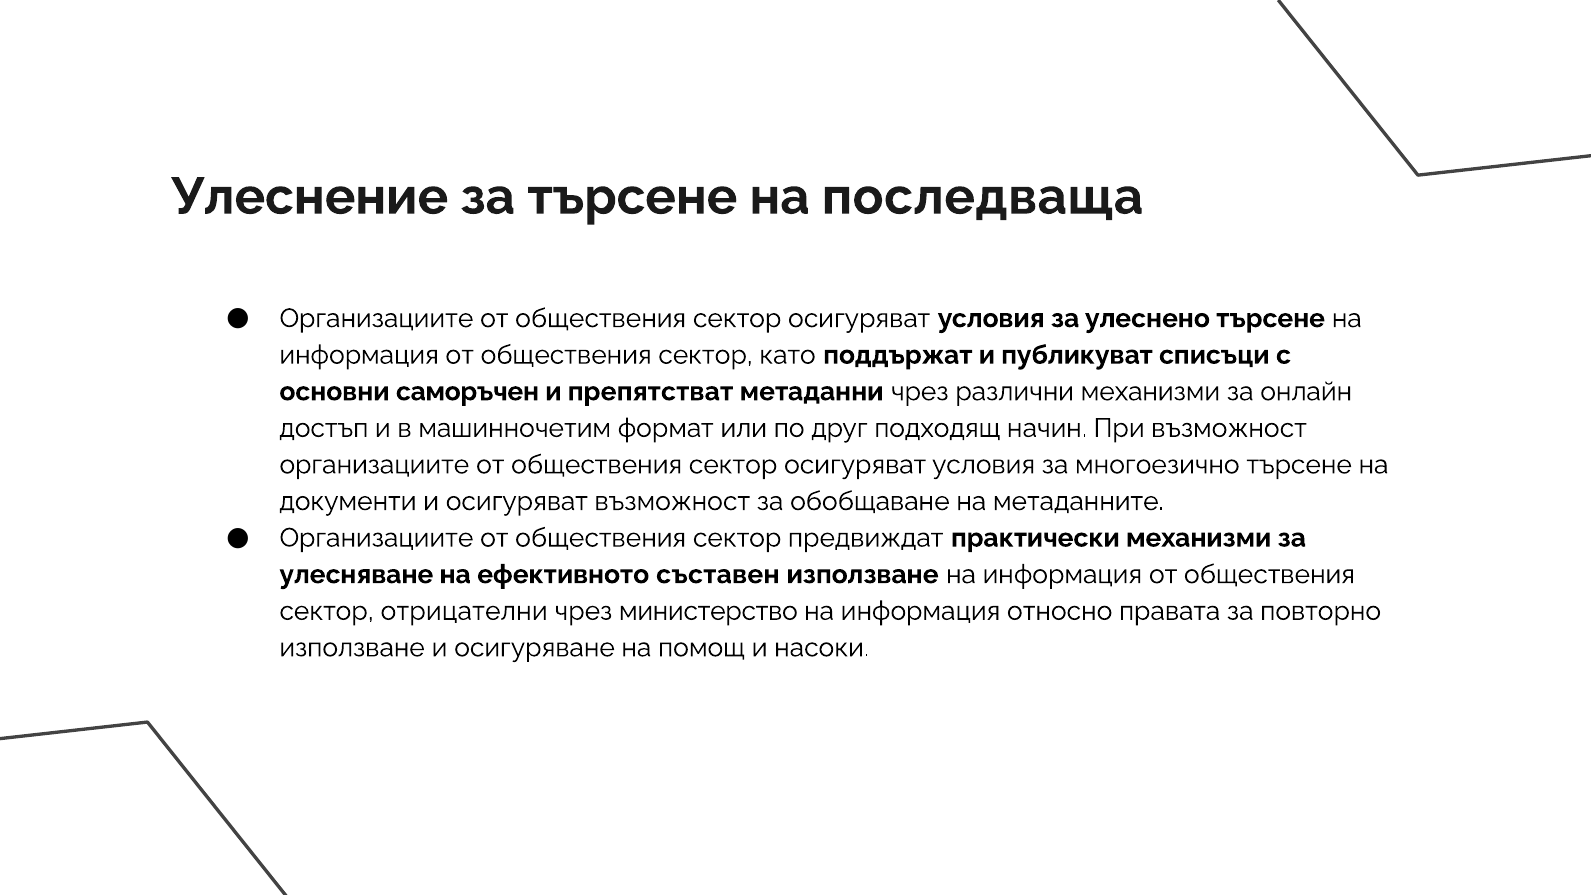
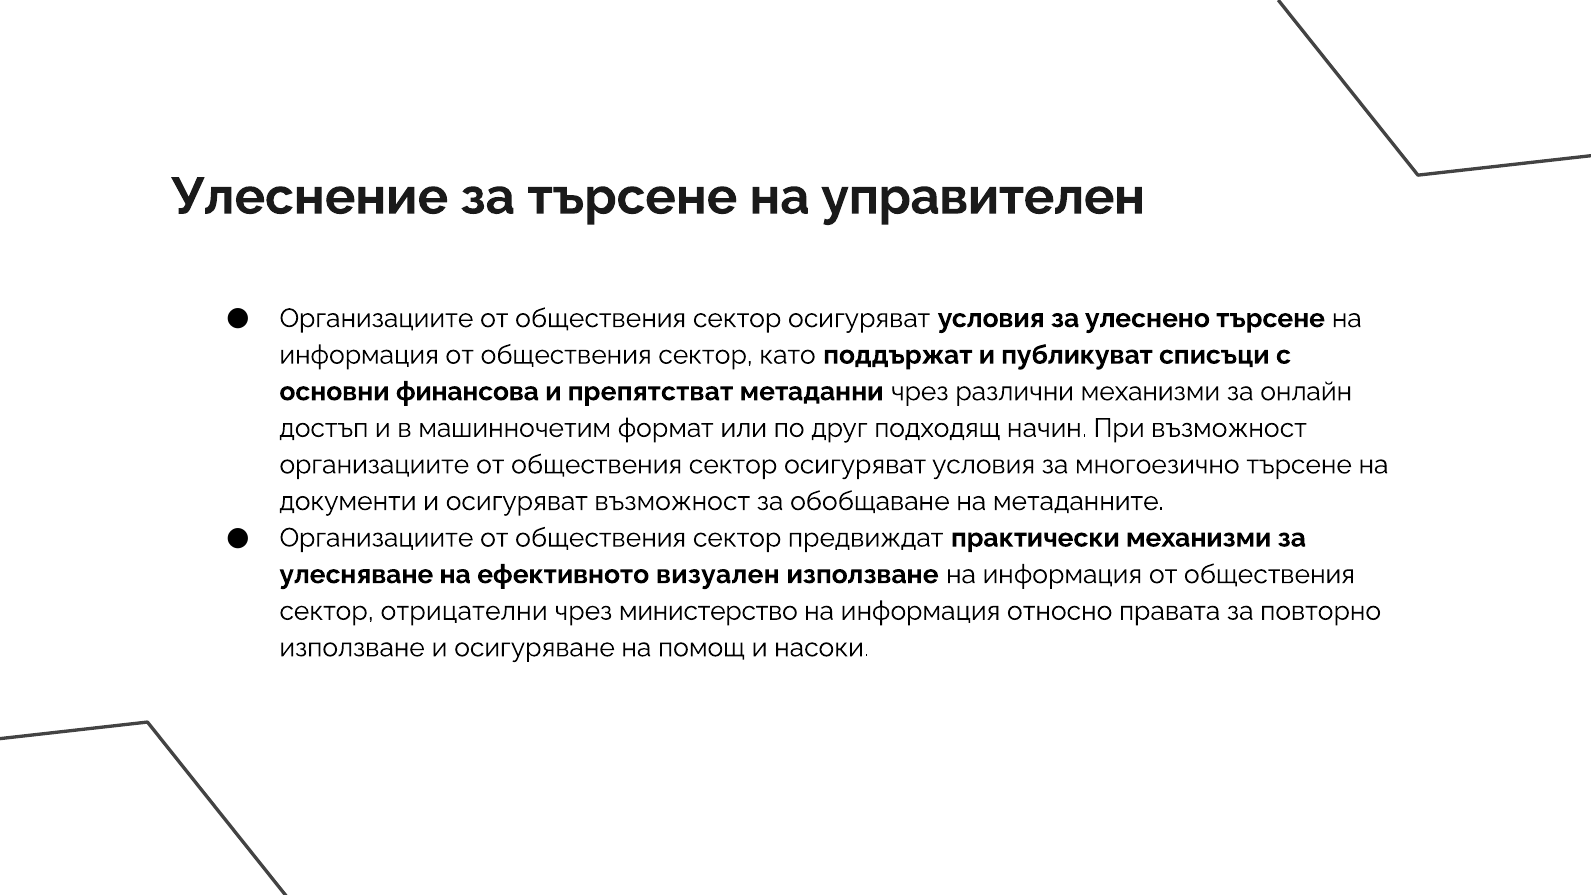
последваща: последваща -> управителен
саморъчен: саморъчен -> финансова
съставен: съставен -> визуален
